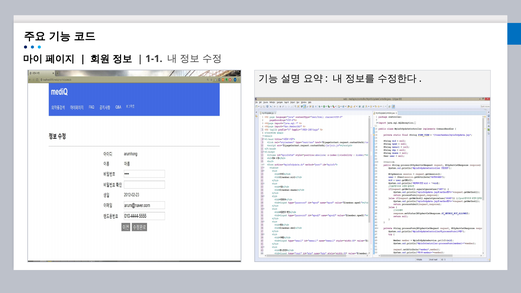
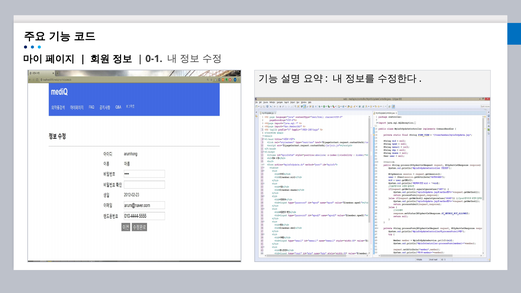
1-1: 1-1 -> 0-1
